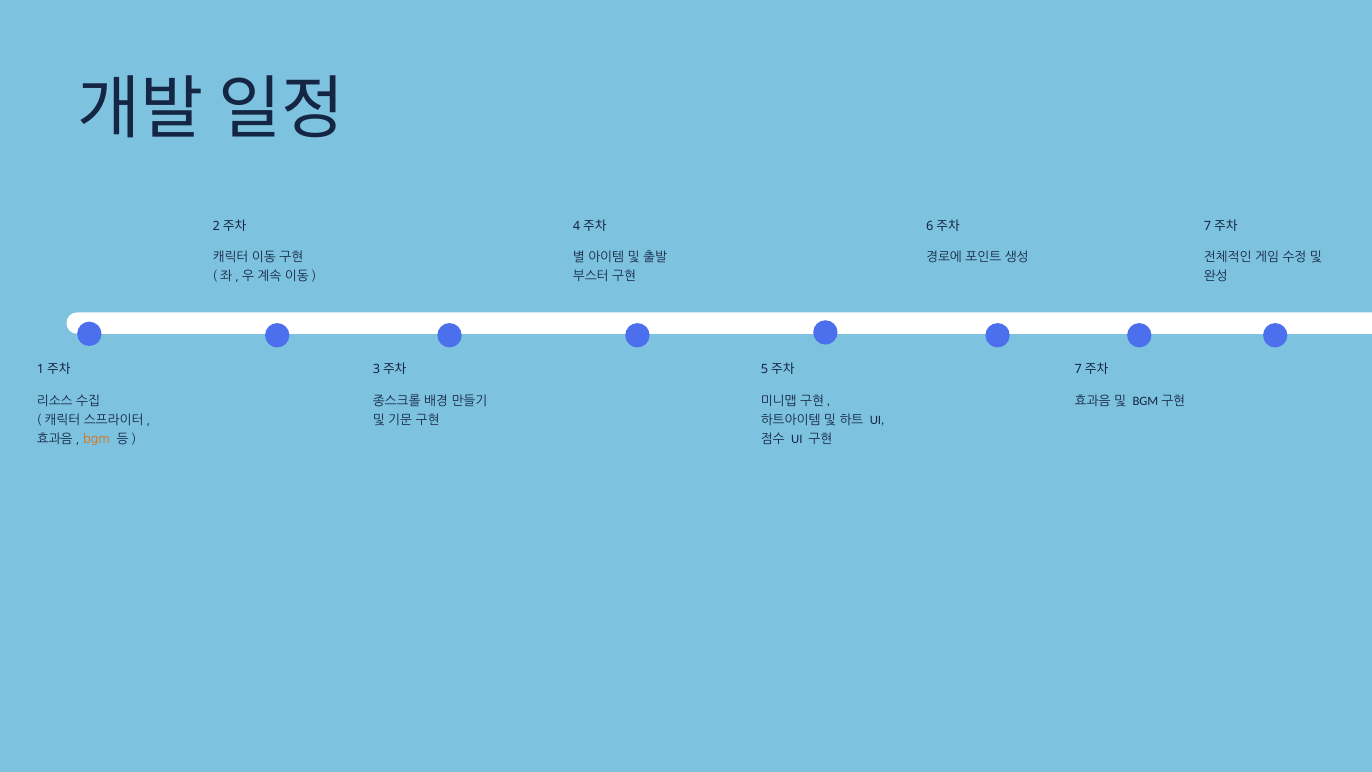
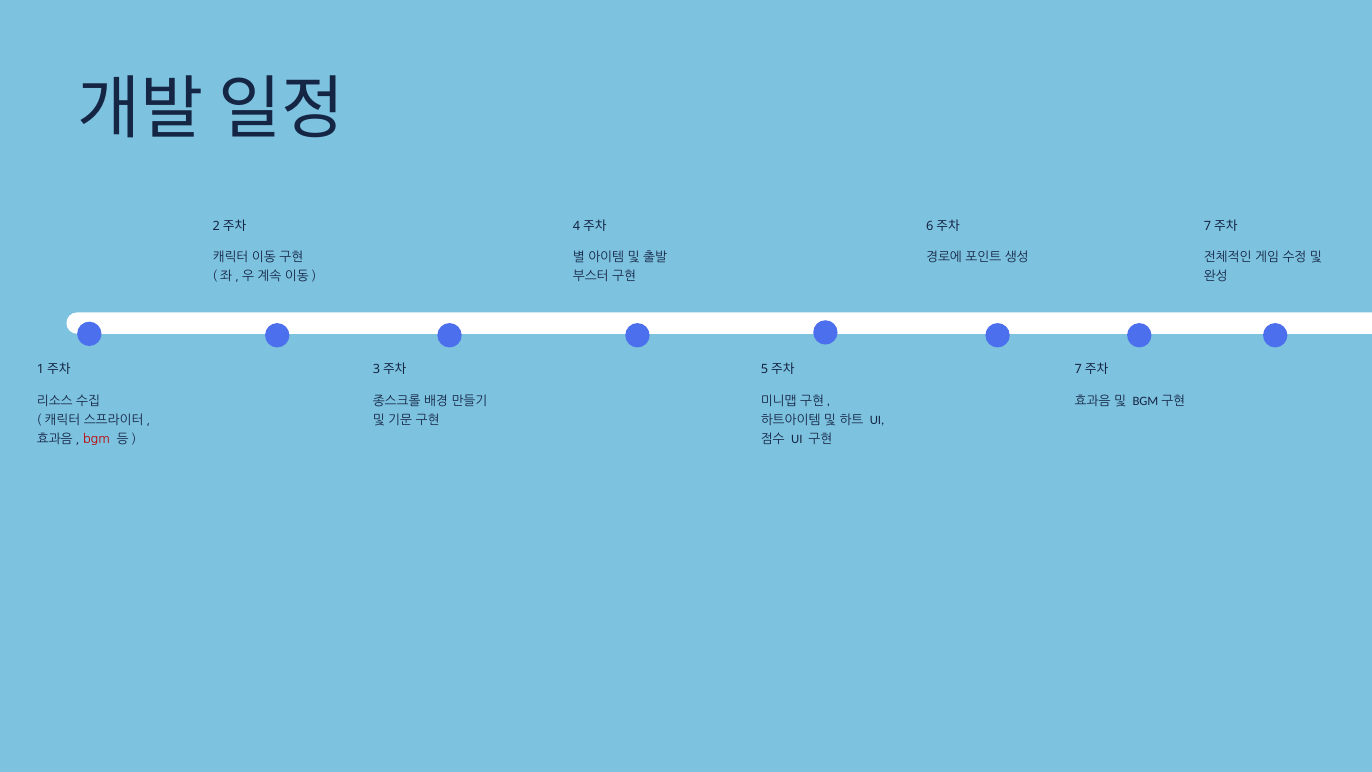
bgm colour: orange -> red
